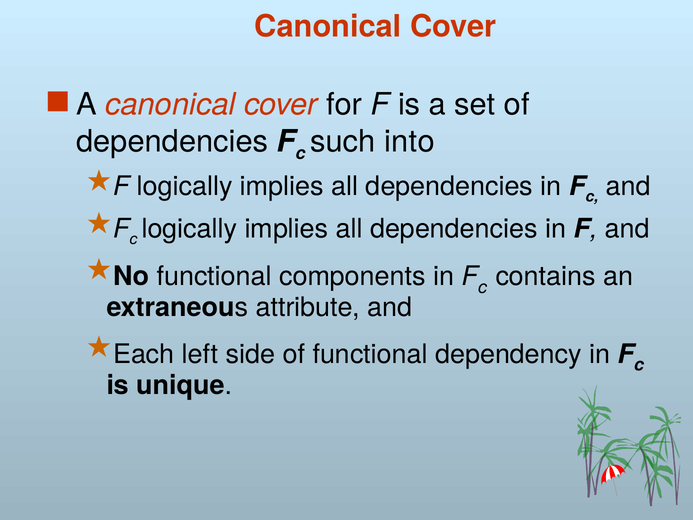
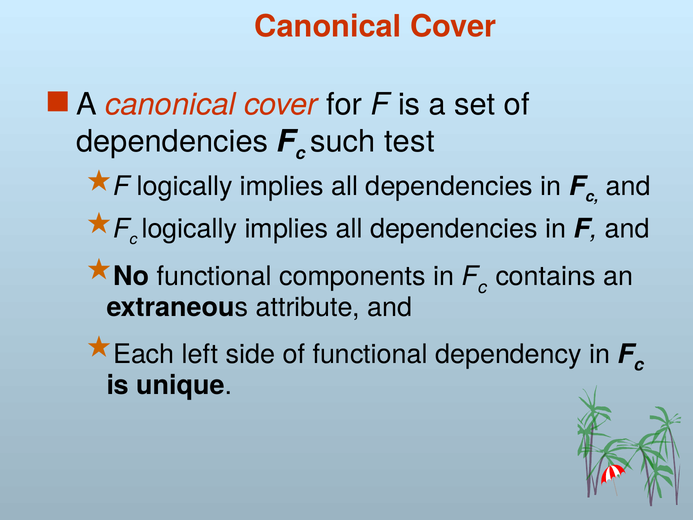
into: into -> test
